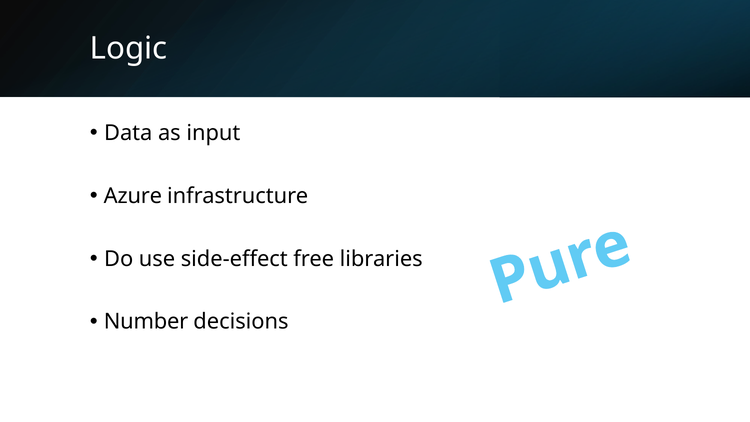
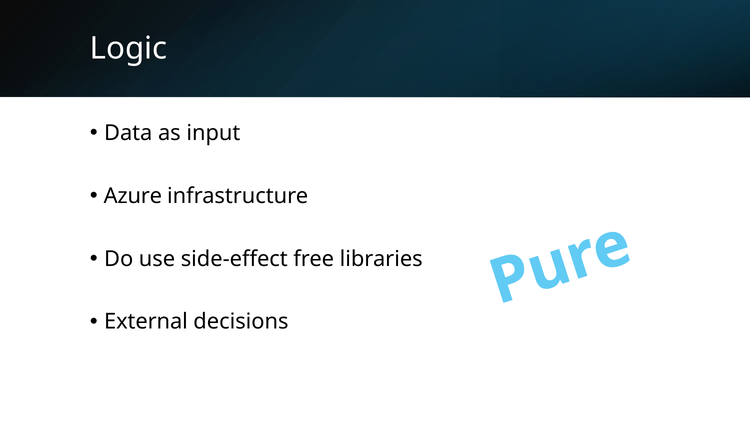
Number: Number -> External
